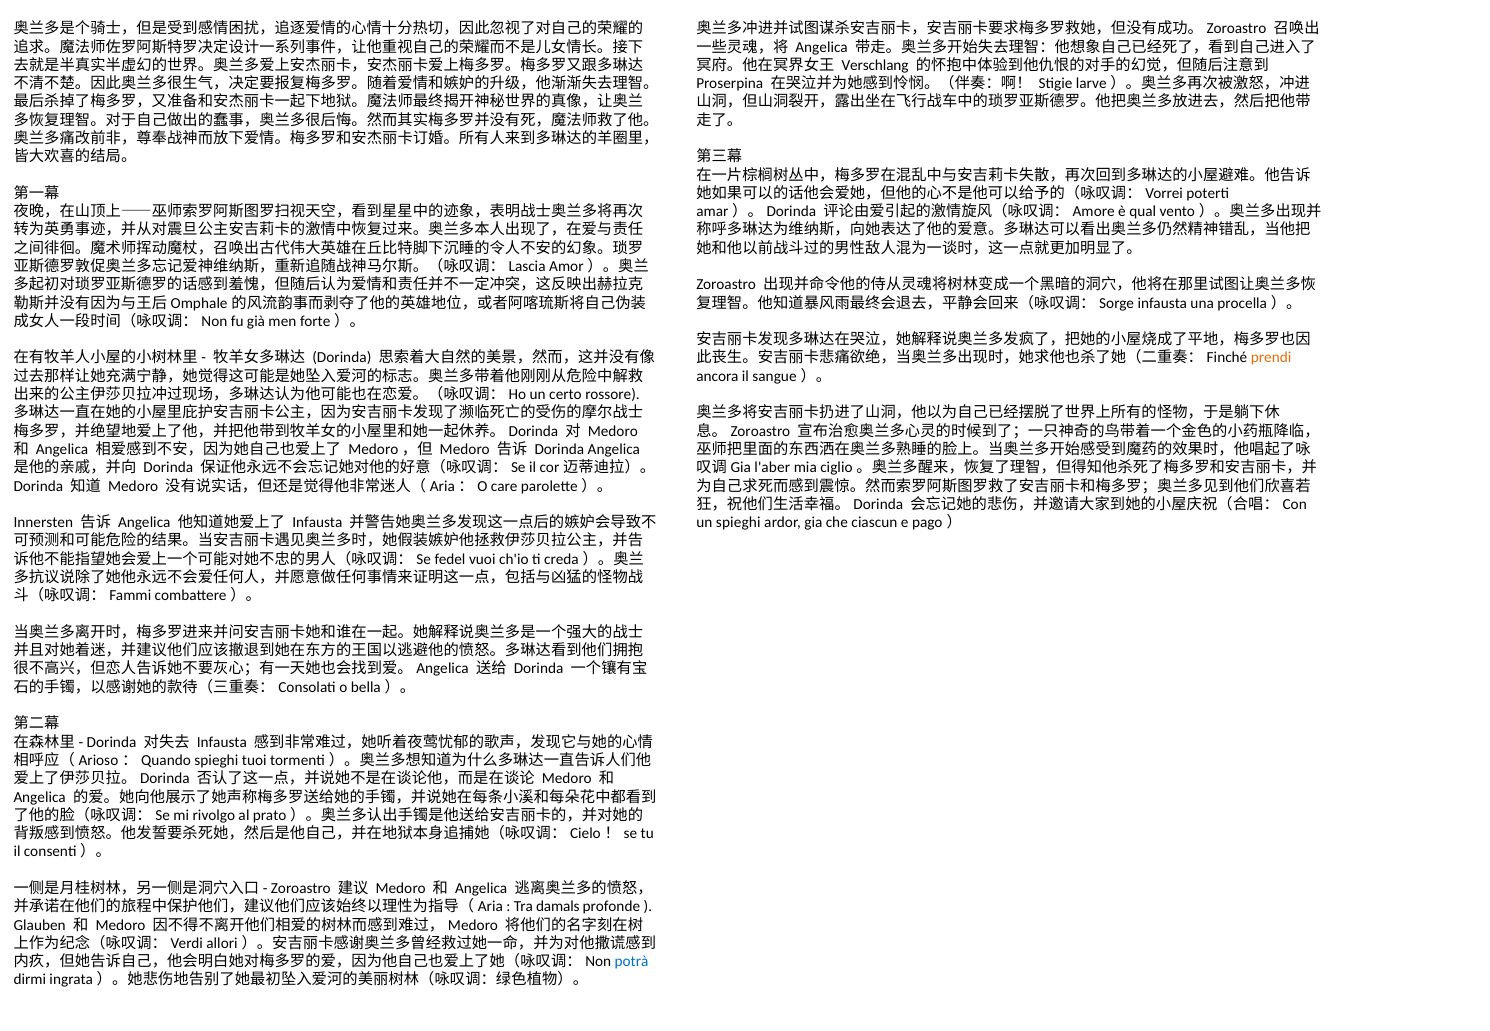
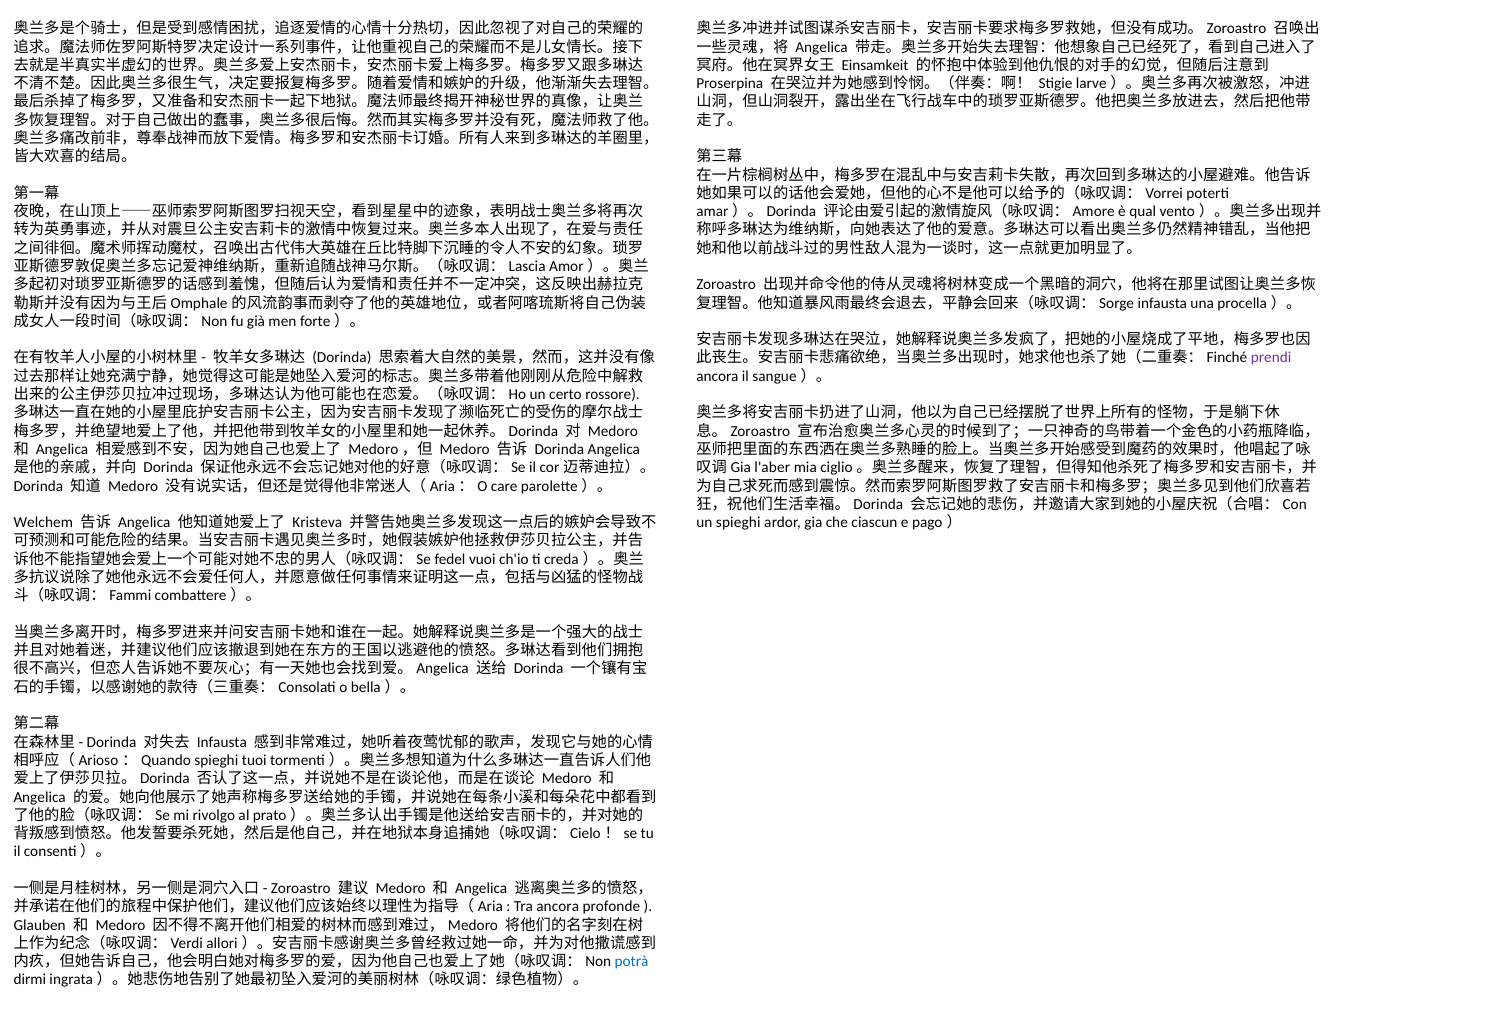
Verschlang: Verschlang -> Einsamkeit
prendi colour: orange -> purple
Innersten: Innersten -> Welchem
Infausta at (317, 523): Infausta -> Kristeva
Tra damals: damals -> ancora
